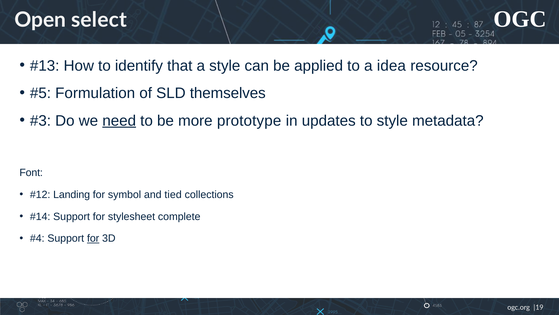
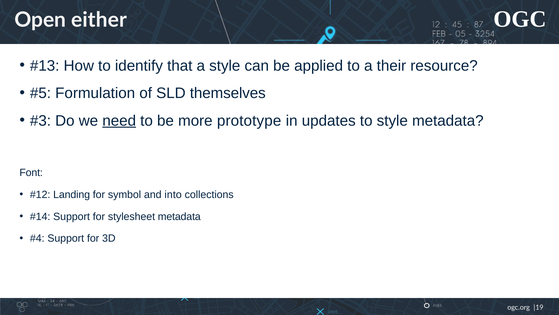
select: select -> either
idea: idea -> their
tied: tied -> into
stylesheet complete: complete -> metadata
for at (93, 238) underline: present -> none
